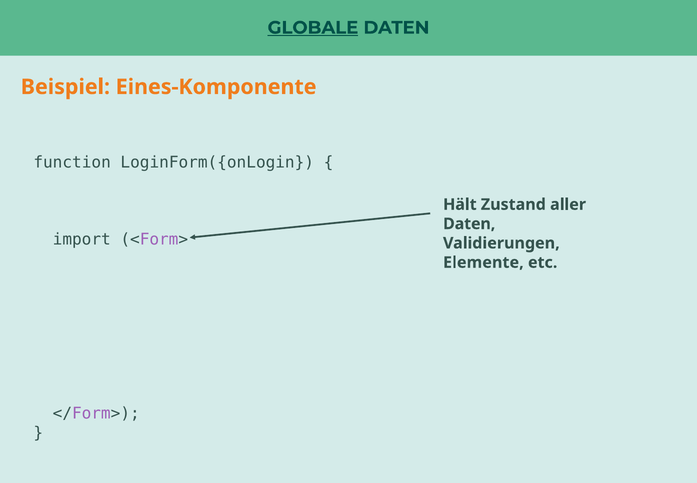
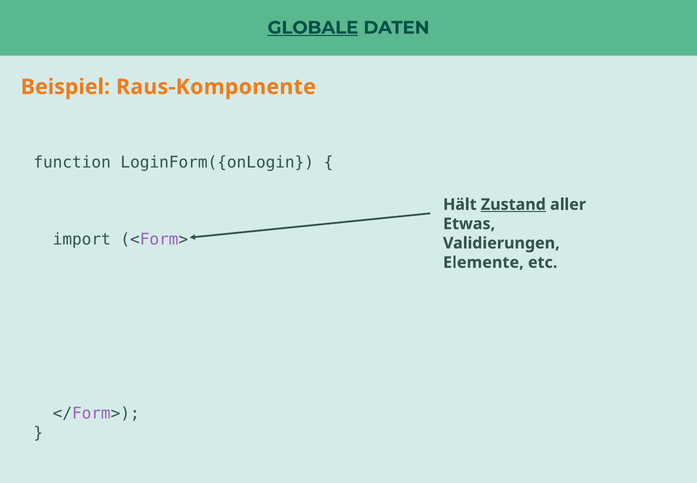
Eines-Komponente: Eines-Komponente -> Raus-Komponente
Zustand underline: none -> present
Daten at (469, 224): Daten -> Etwas
